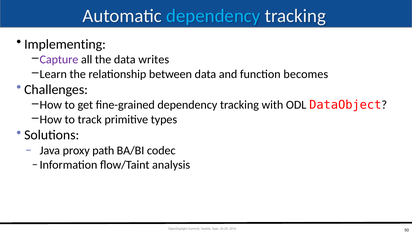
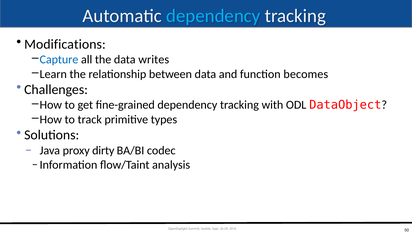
Implementing: Implementing -> Modifications
Capture colour: purple -> blue
path: path -> dirty
